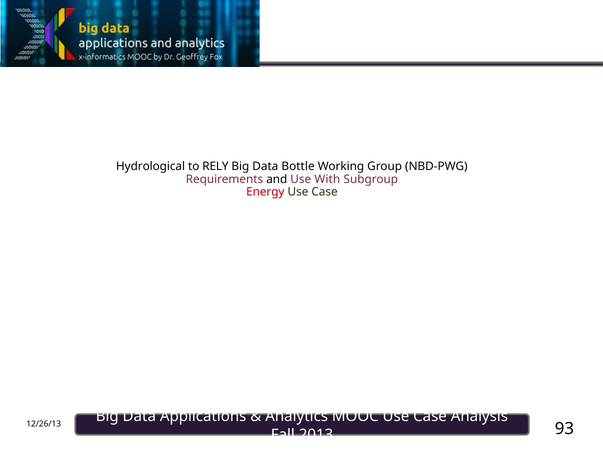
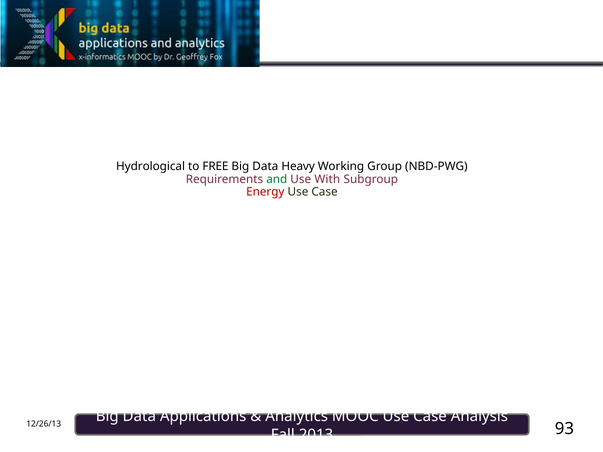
RELY: RELY -> FREE
Bottle: Bottle -> Heavy
and colour: black -> green
